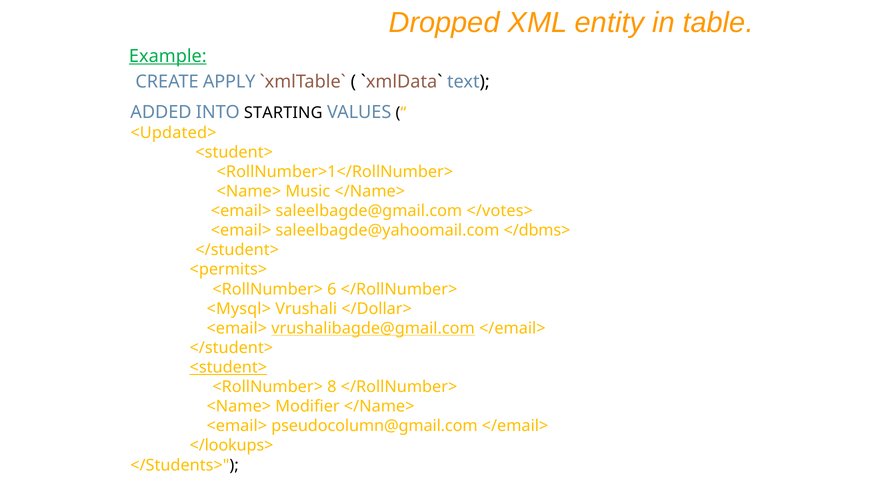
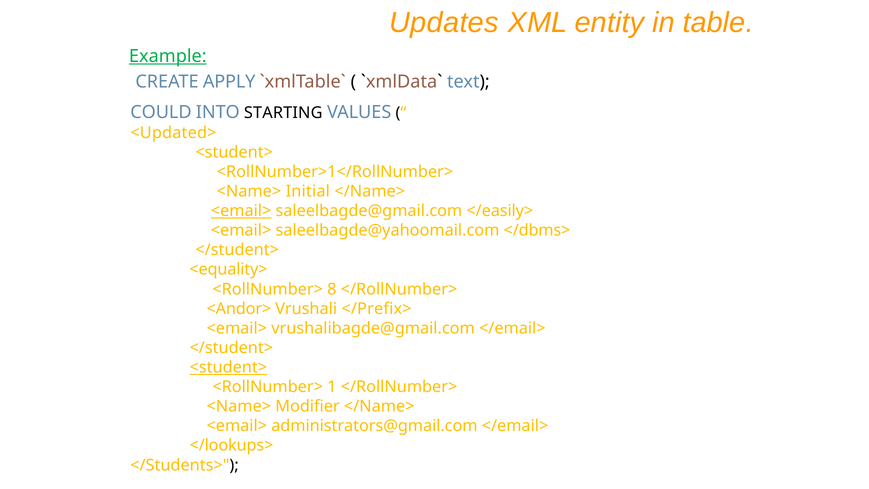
Dropped: Dropped -> Updates
ADDED: ADDED -> COULD
Music: Music -> Initial
<email> at (241, 211) underline: none -> present
</votes>: </votes> -> </easily>
<permits>: <permits> -> <equality>
6: 6 -> 8
<Mysql>: <Mysql> -> <Andor>
</Dollar>: </Dollar> -> </Prefix>
vrushalibagde@gmail.com underline: present -> none
8: 8 -> 1
pseudocolumn@gmail.com: pseudocolumn@gmail.com -> administrators@gmail.com
